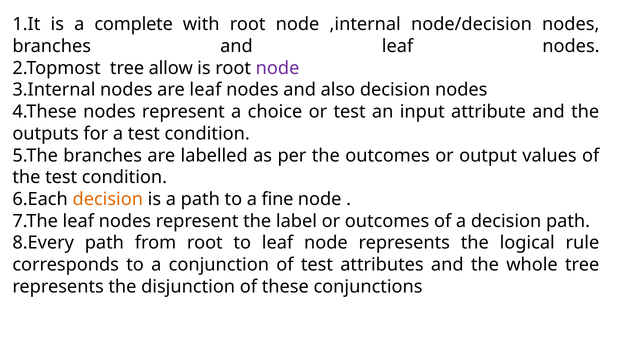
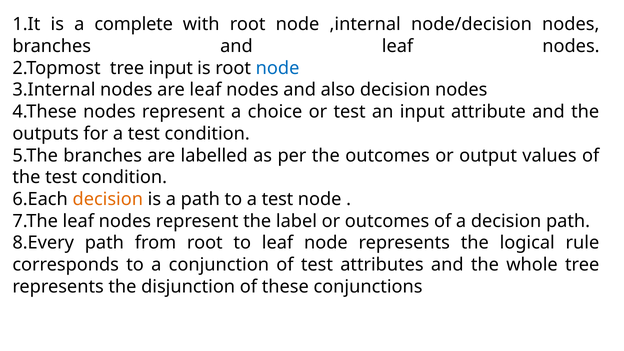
tree allow: allow -> input
node at (278, 68) colour: purple -> blue
to a fine: fine -> test
